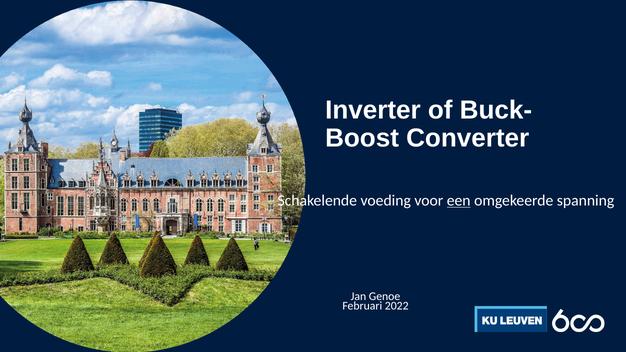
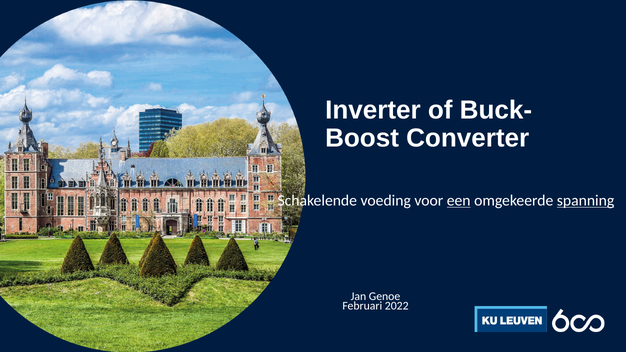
spanning underline: none -> present
